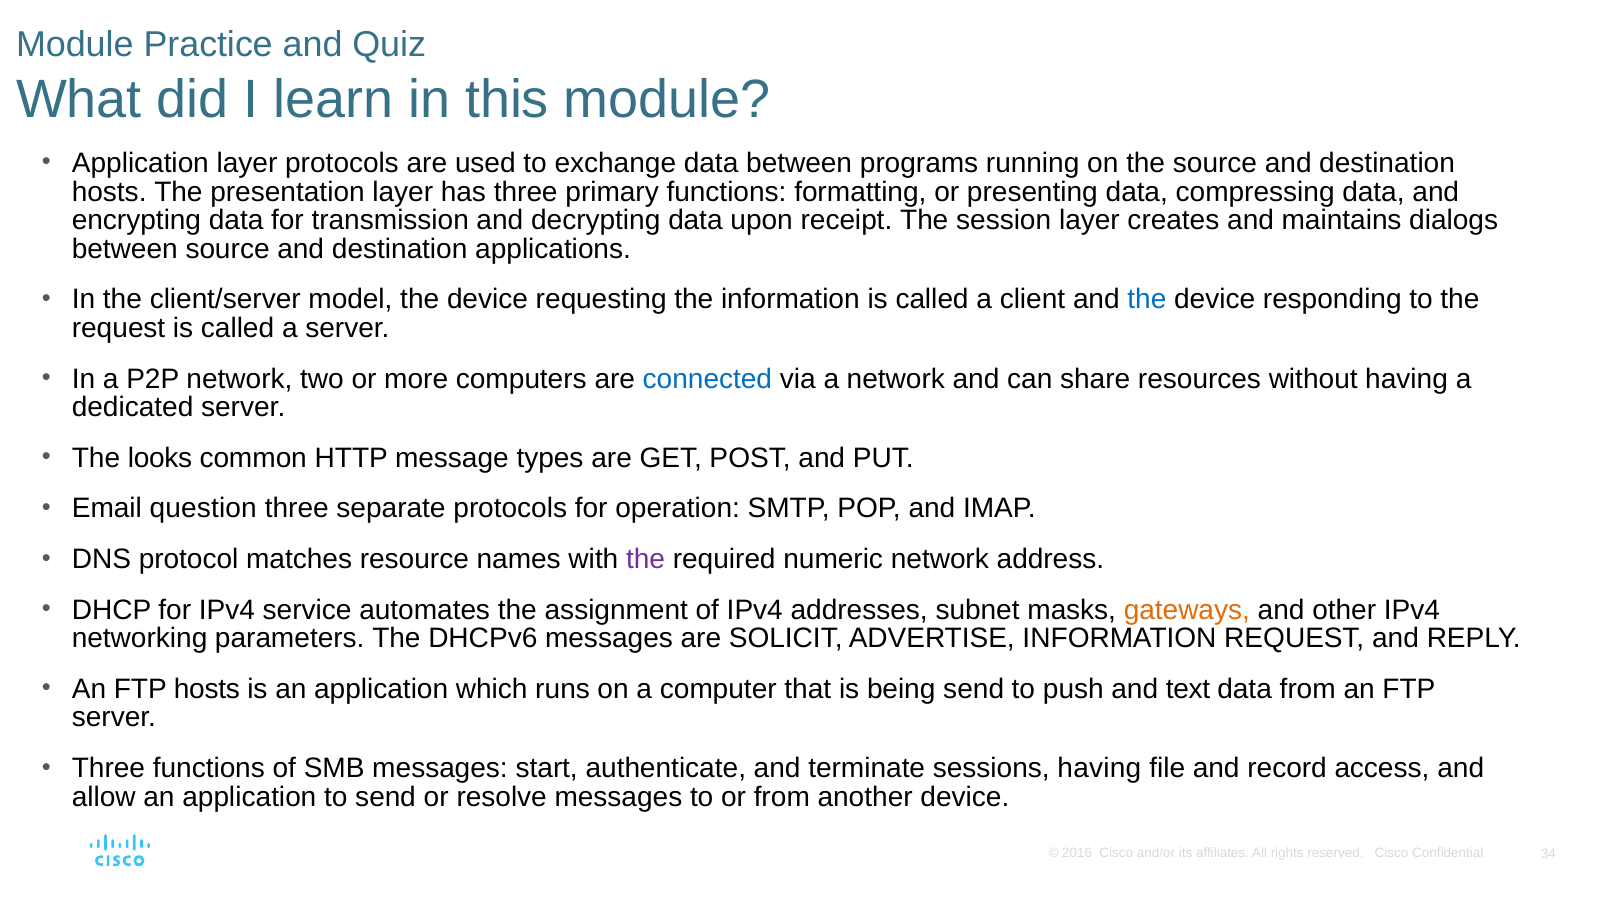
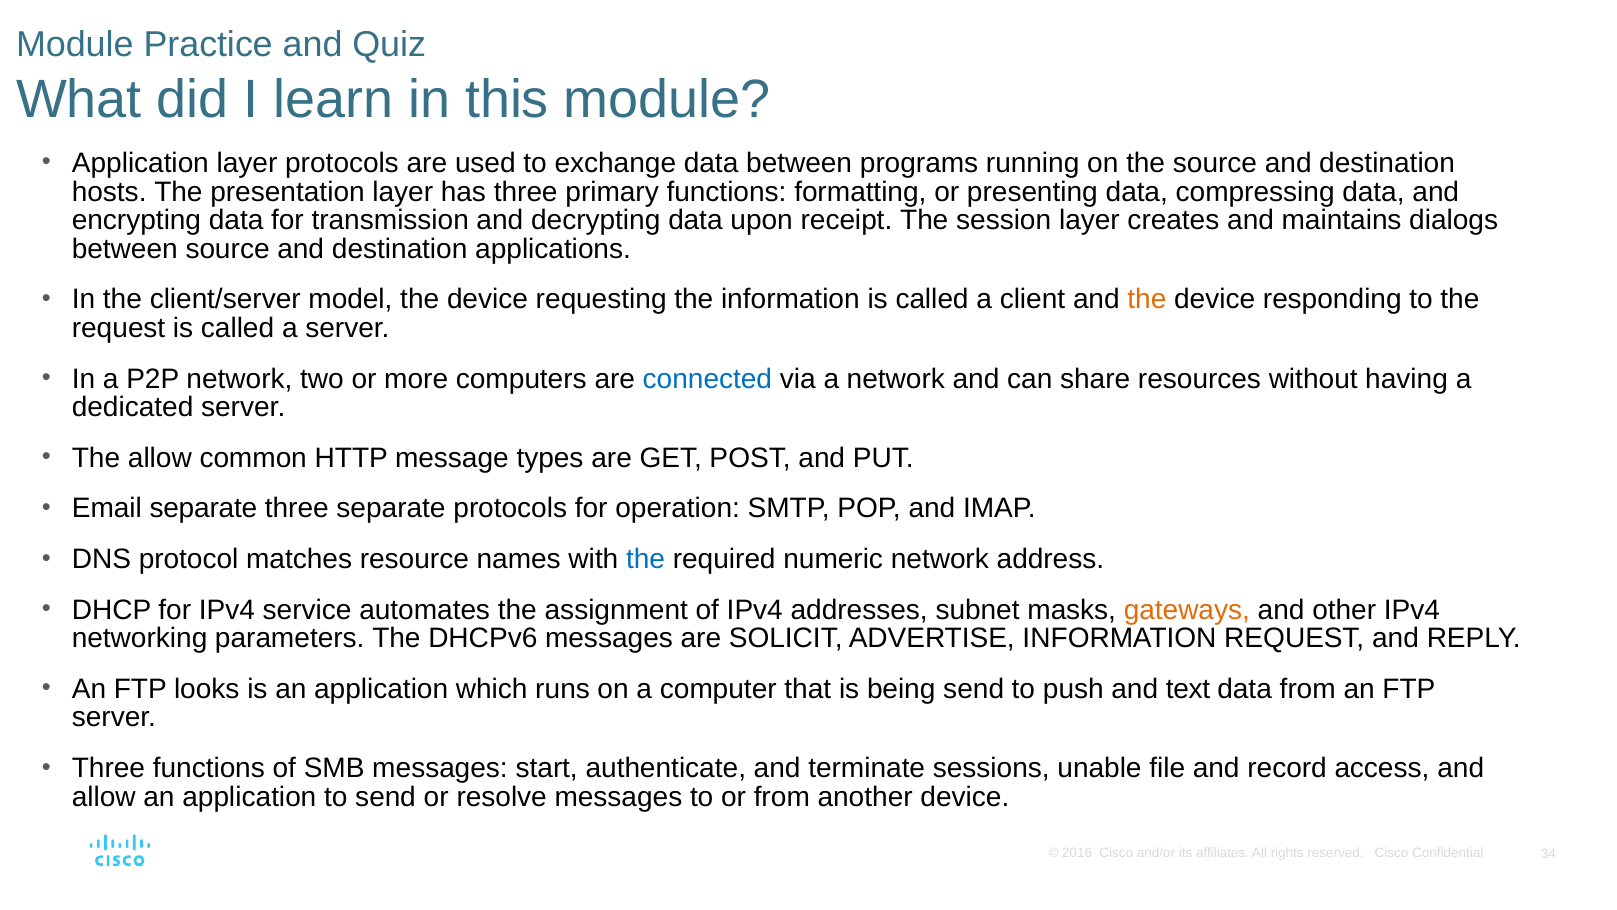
the at (1147, 299) colour: blue -> orange
The looks: looks -> allow
Email question: question -> separate
the at (646, 559) colour: purple -> blue
FTP hosts: hosts -> looks
sessions having: having -> unable
